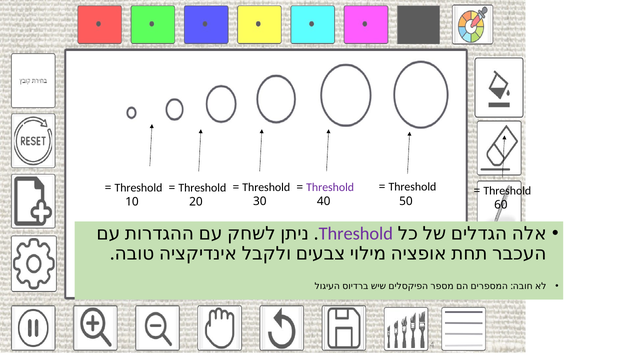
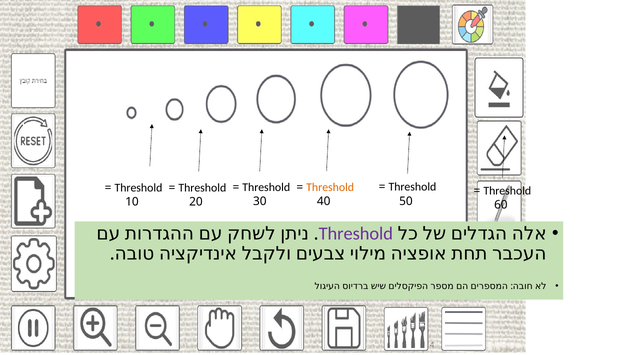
Threshold at (330, 187) colour: purple -> orange
